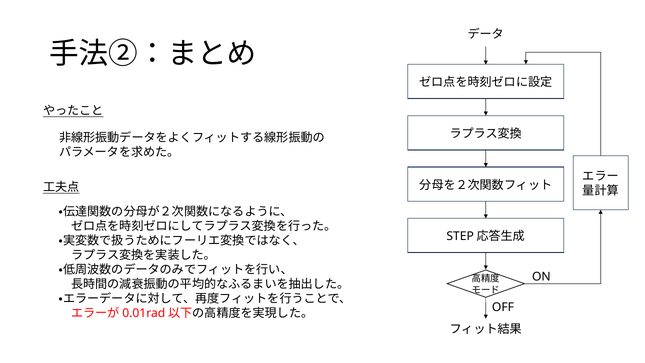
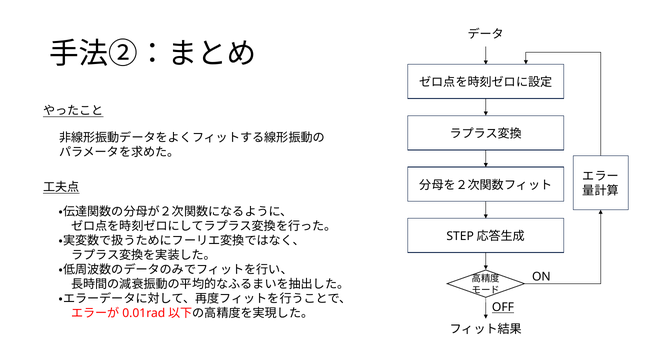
OFF underline: none -> present
